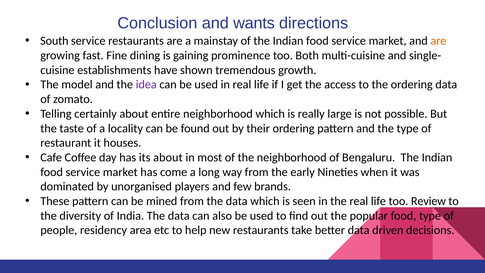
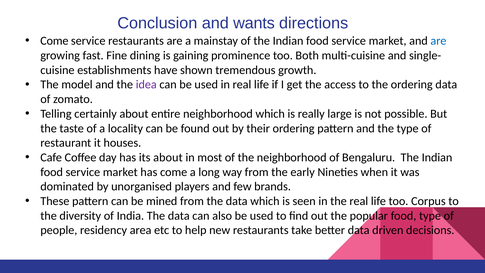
South at (54, 41): South -> Come
are at (438, 41) colour: orange -> blue
Review: Review -> Corpus
